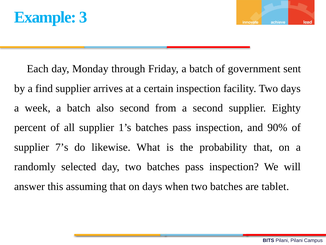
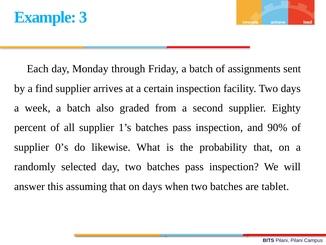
government: government -> assignments
also second: second -> graded
7’s: 7’s -> 0’s
